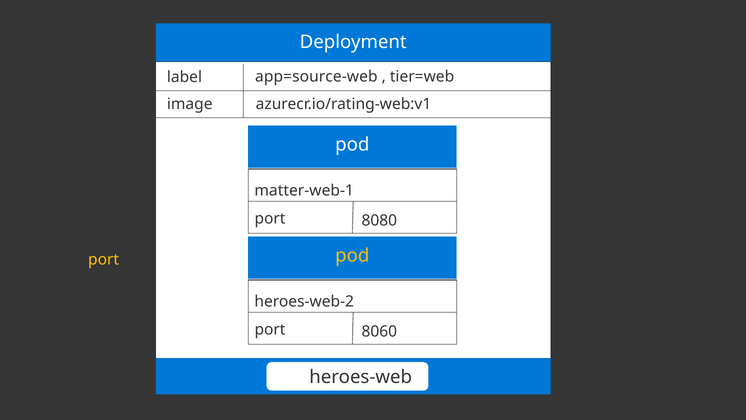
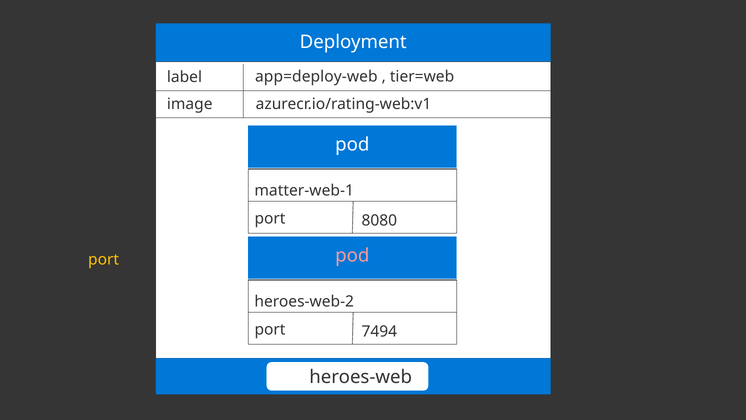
app=source-web: app=source-web -> app=deploy-web
pod at (352, 255) colour: yellow -> pink
8060: 8060 -> 7494
